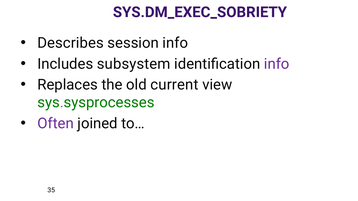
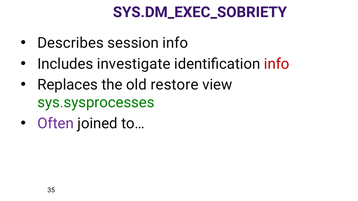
subsystem: subsystem -> investigate
info at (277, 64) colour: purple -> red
current: current -> restore
